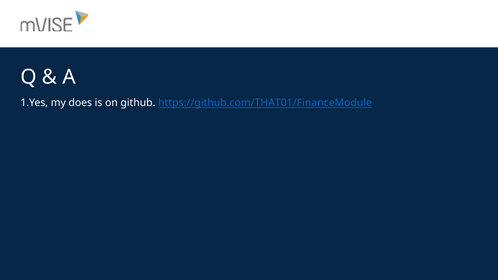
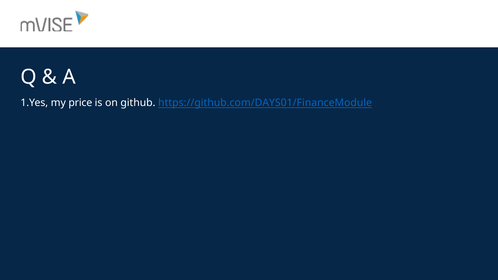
does: does -> price
https://github.com/THAT01/FinanceModule: https://github.com/THAT01/FinanceModule -> https://github.com/DAYS01/FinanceModule
